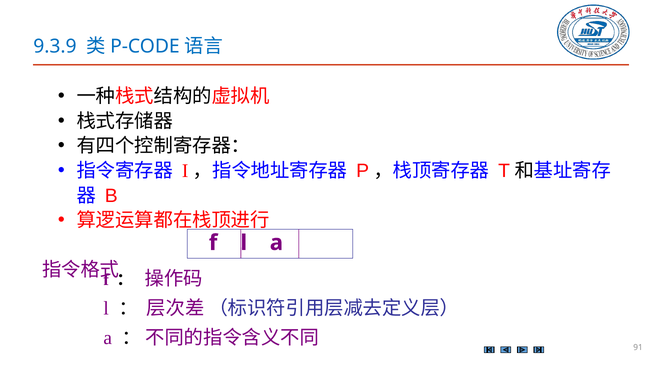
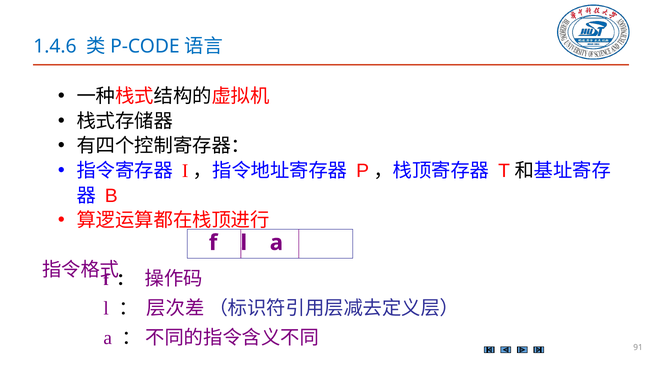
9.3.9: 9.3.9 -> 1.4.6
